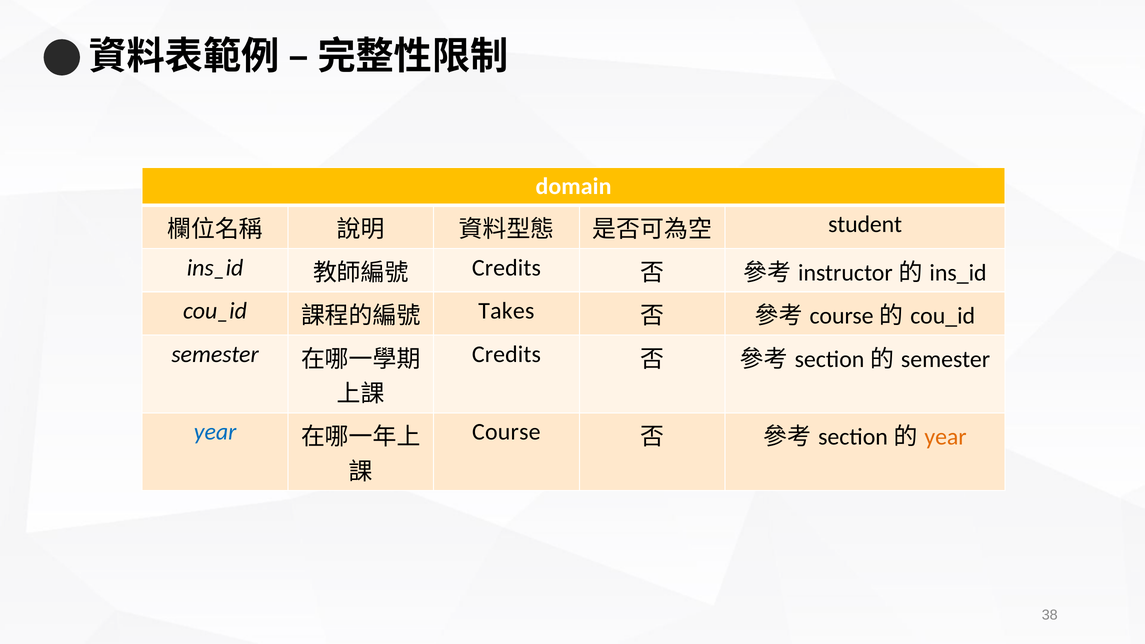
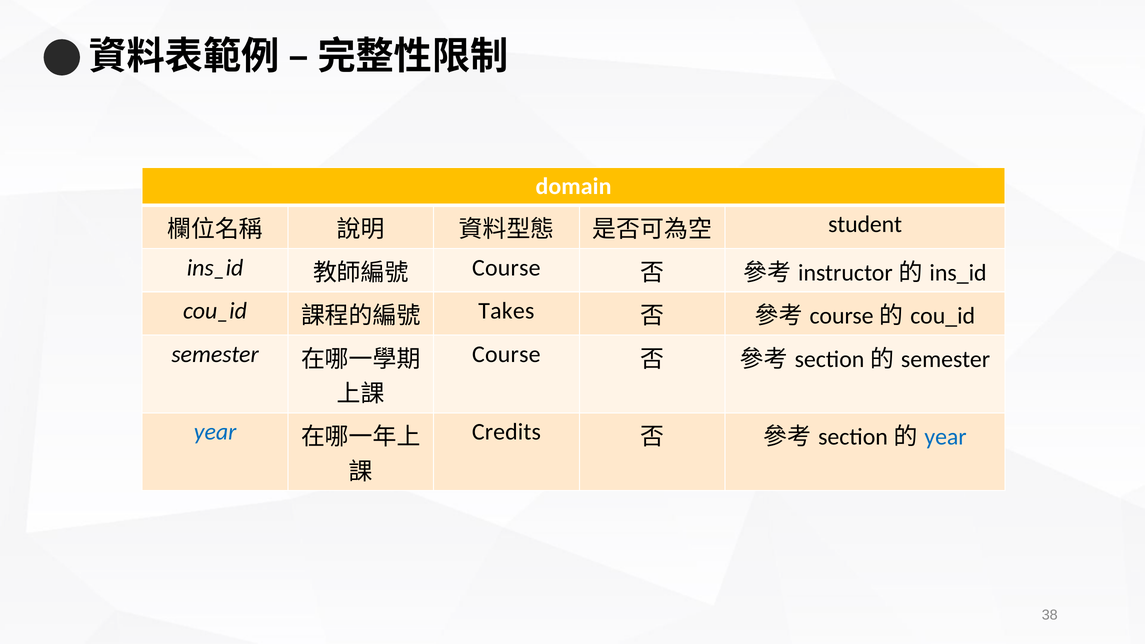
Credits at (506, 268): Credits -> Course
Credits at (506, 354): Credits -> Course
Course: Course -> Credits
year at (946, 437) colour: orange -> blue
